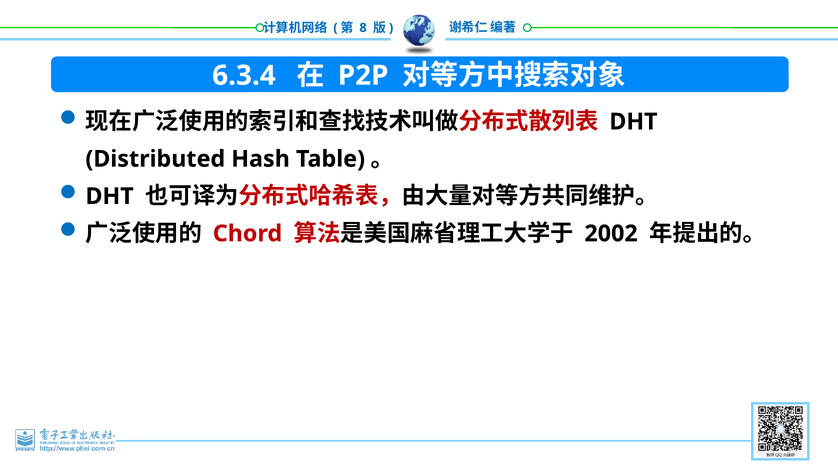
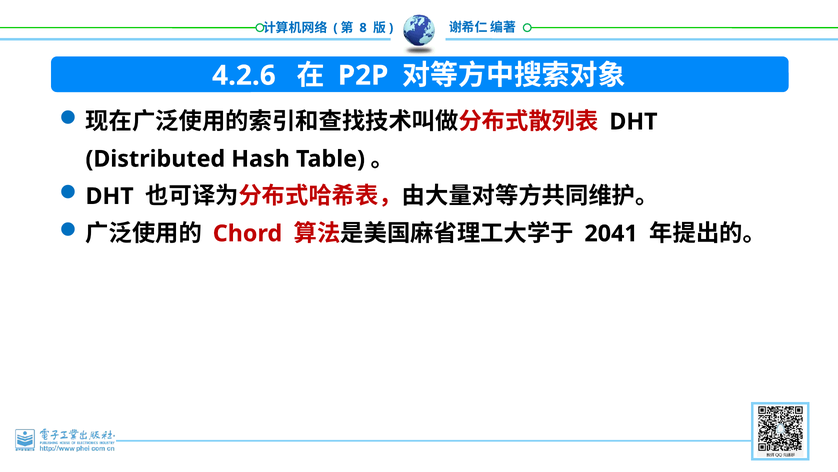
6.3.4: 6.3.4 -> 4.2.6
2002: 2002 -> 2041
